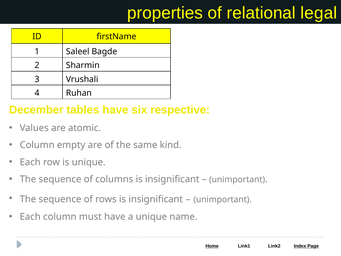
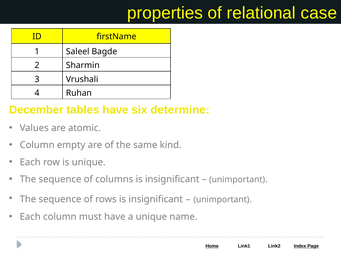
legal: legal -> case
respective: respective -> determine
